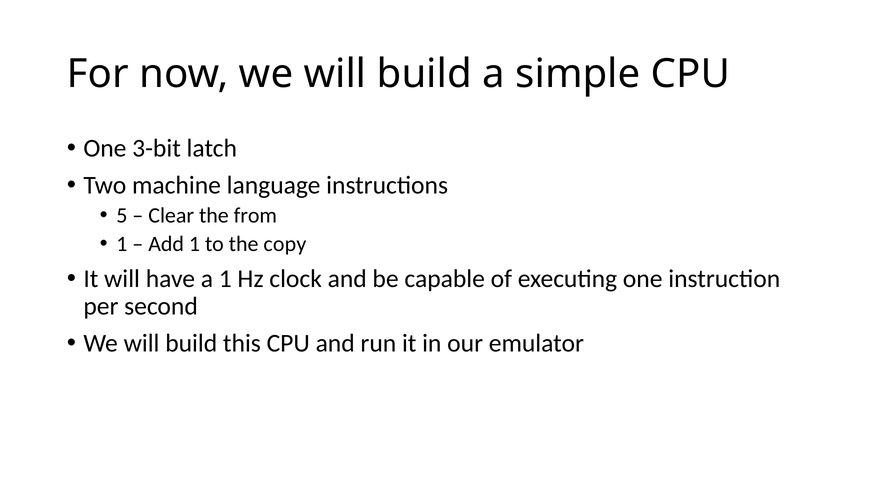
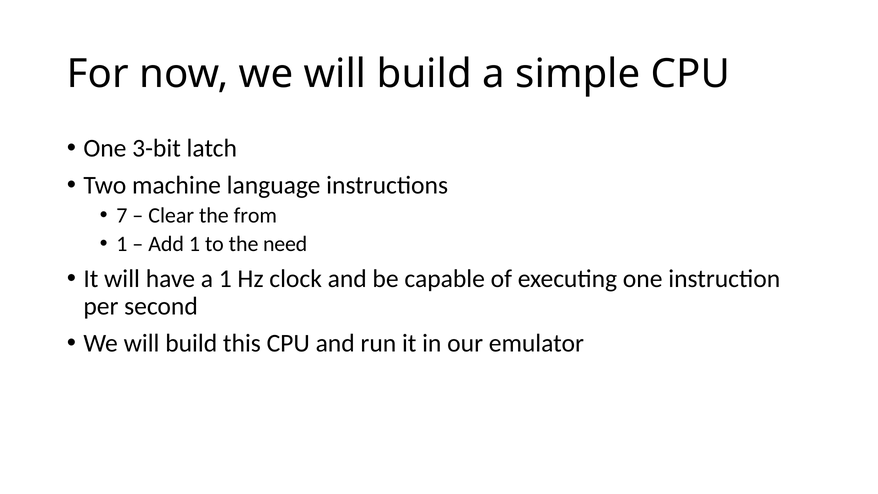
5: 5 -> 7
copy: copy -> need
